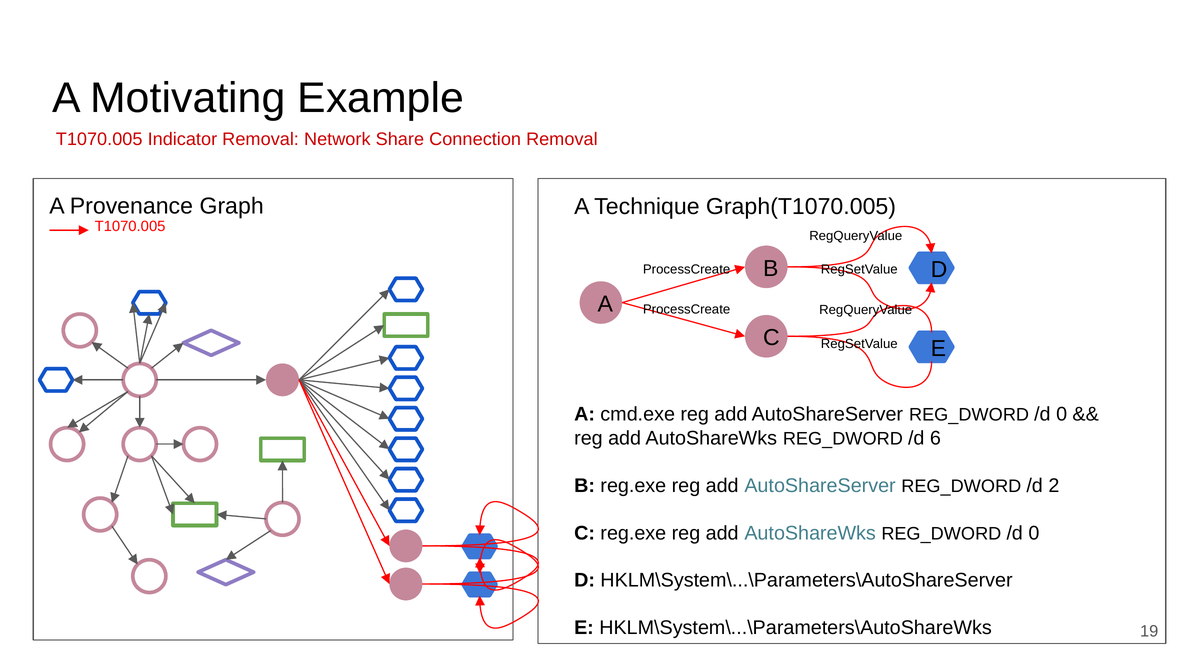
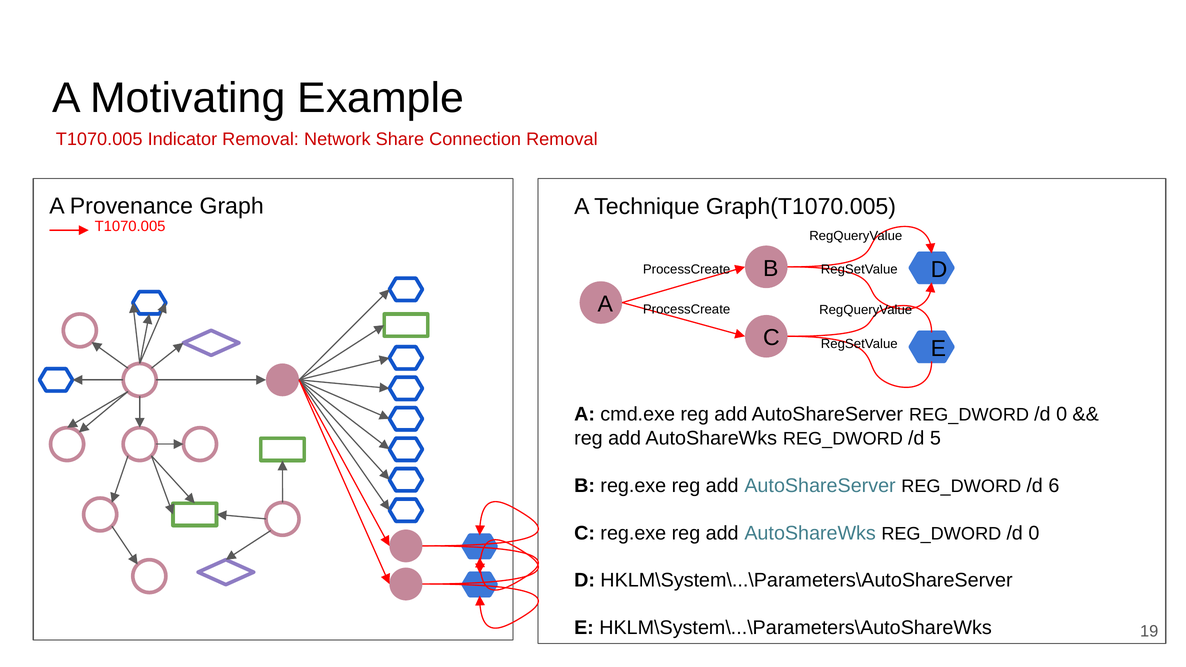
6: 6 -> 5
2: 2 -> 6
